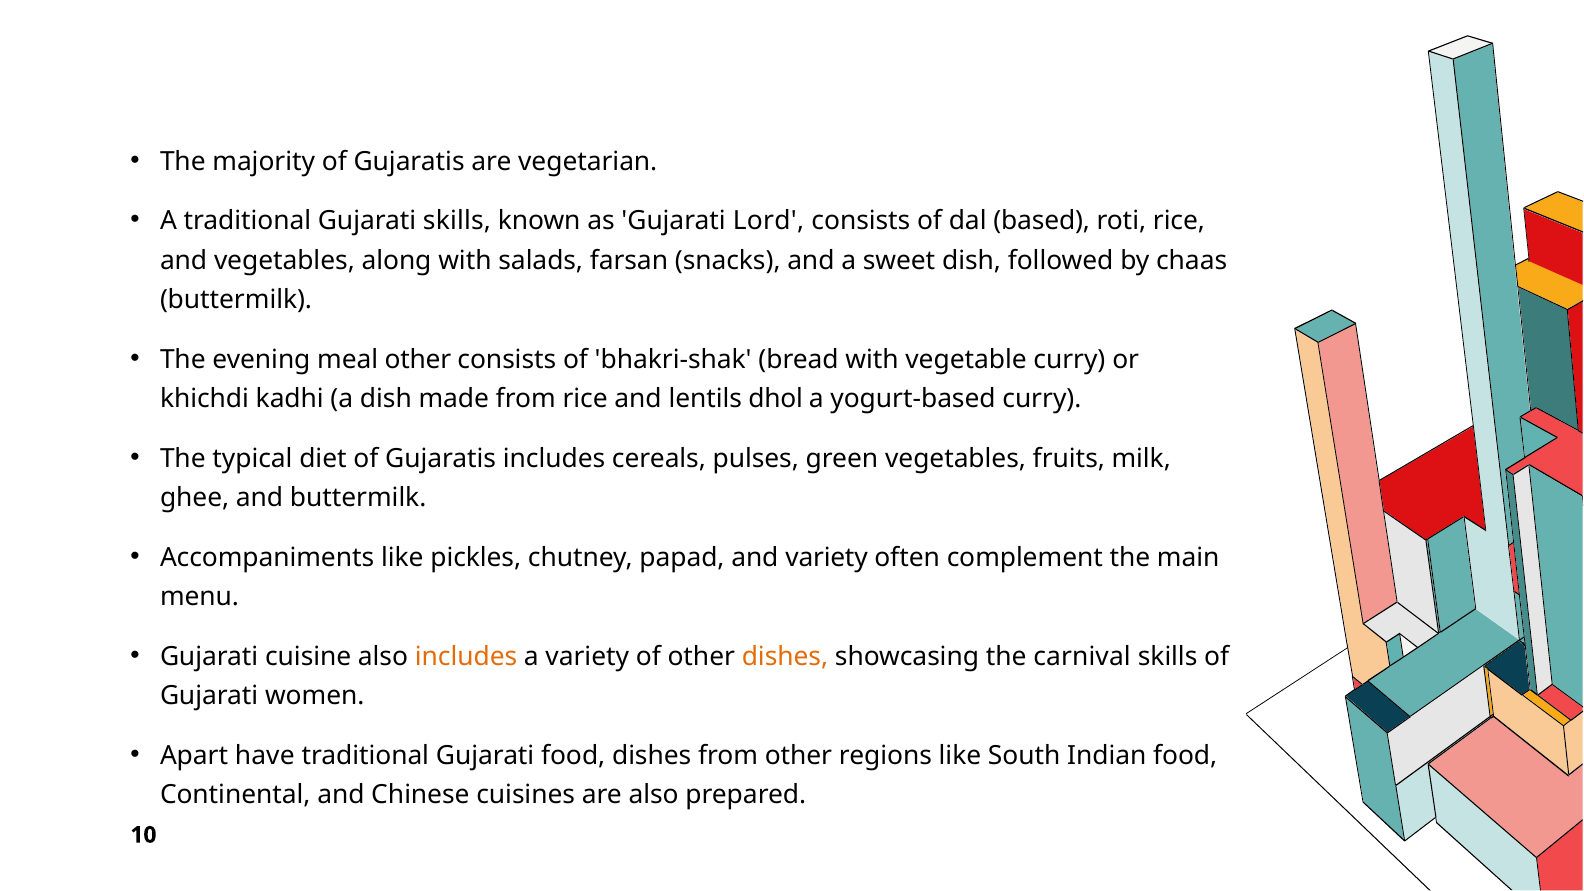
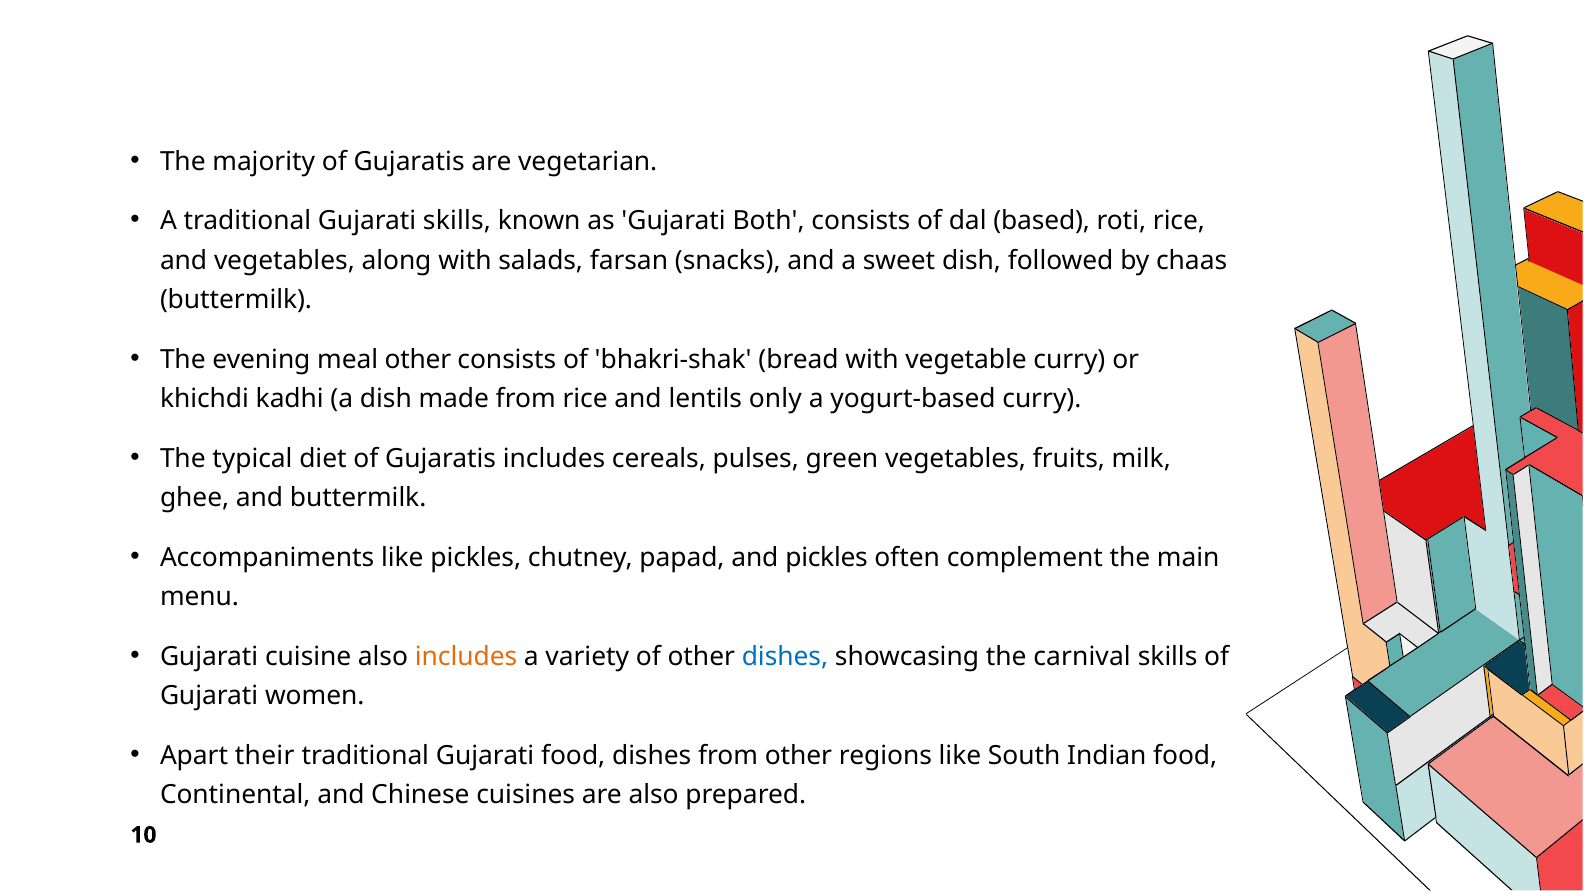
Lord: Lord -> Both
dhol: dhol -> only
and variety: variety -> pickles
dishes at (785, 656) colour: orange -> blue
have: have -> their
